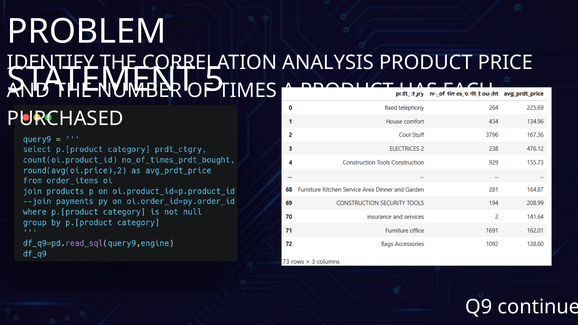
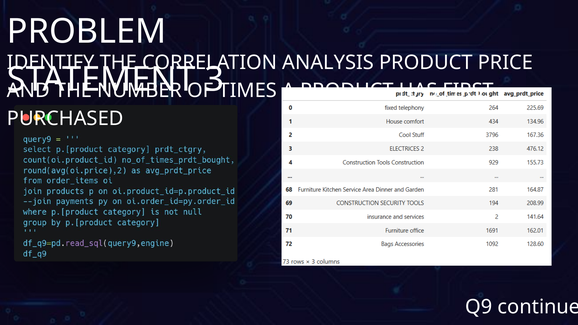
5: 5 -> 3
EACH: EACH -> FIRST
